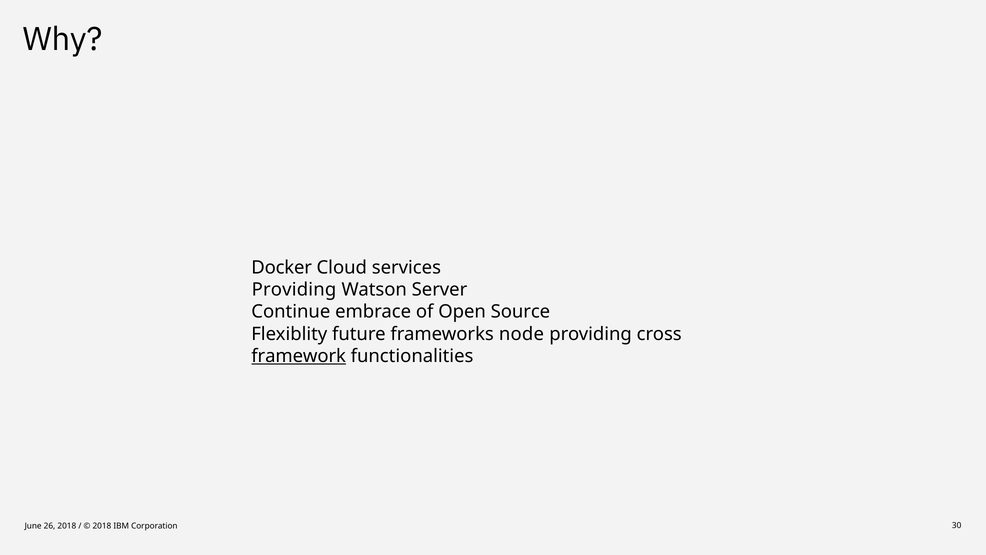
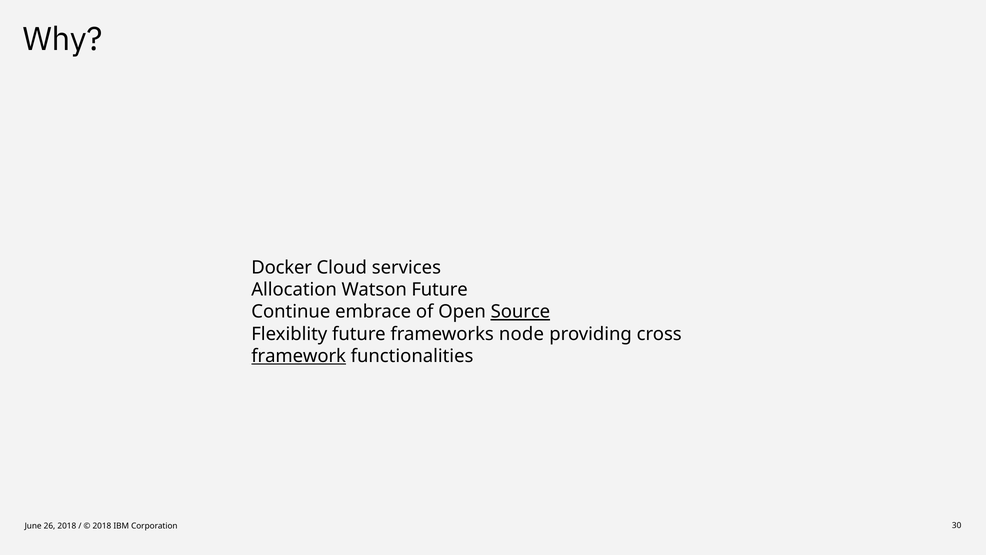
Providing at (294, 290): Providing -> Allocation
Watson Server: Server -> Future
Source underline: none -> present
